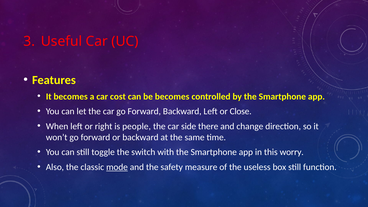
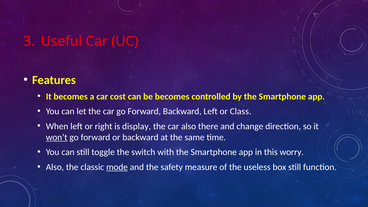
Close: Close -> Class
people: people -> display
car side: side -> also
won’t underline: none -> present
